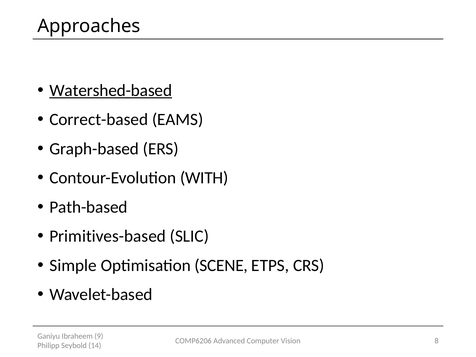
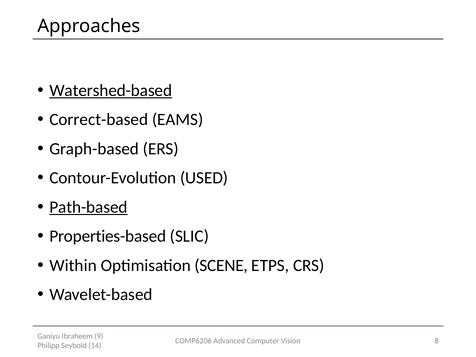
WITH: WITH -> USED
Path-based underline: none -> present
Primitives-based: Primitives-based -> Properties-based
Simple: Simple -> Within
